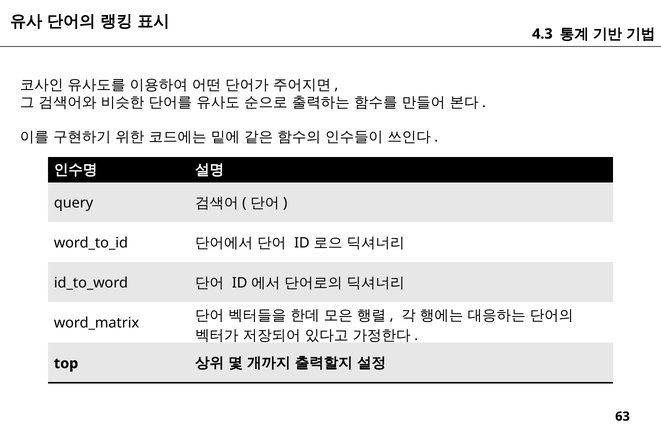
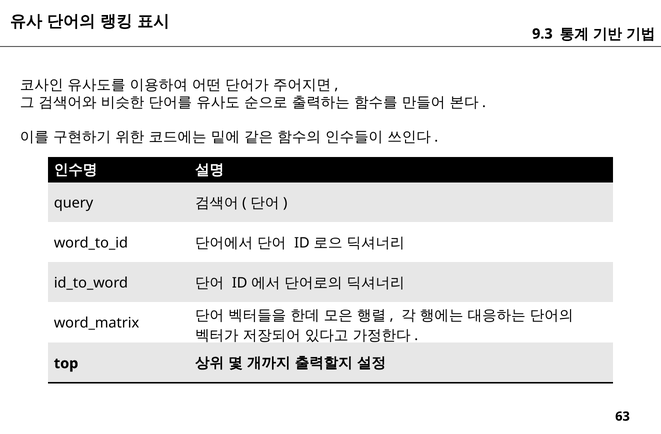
4.3: 4.3 -> 9.3
